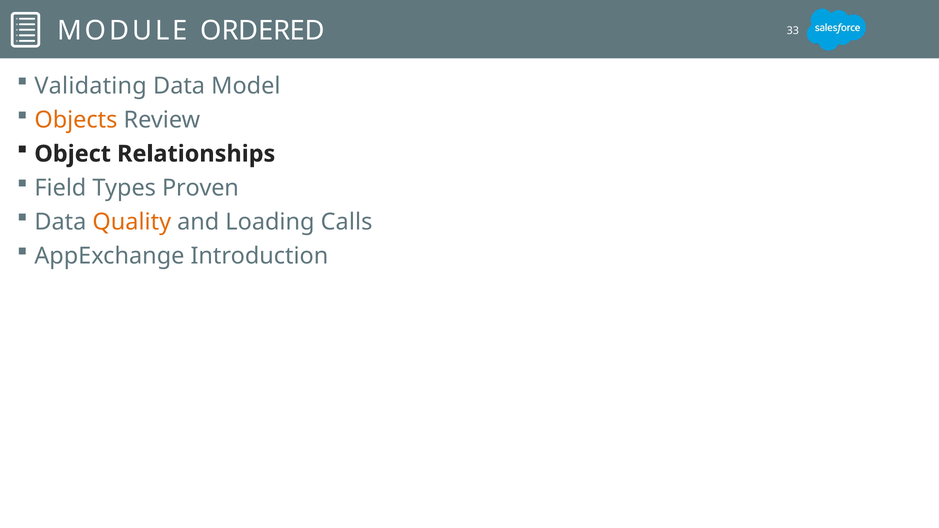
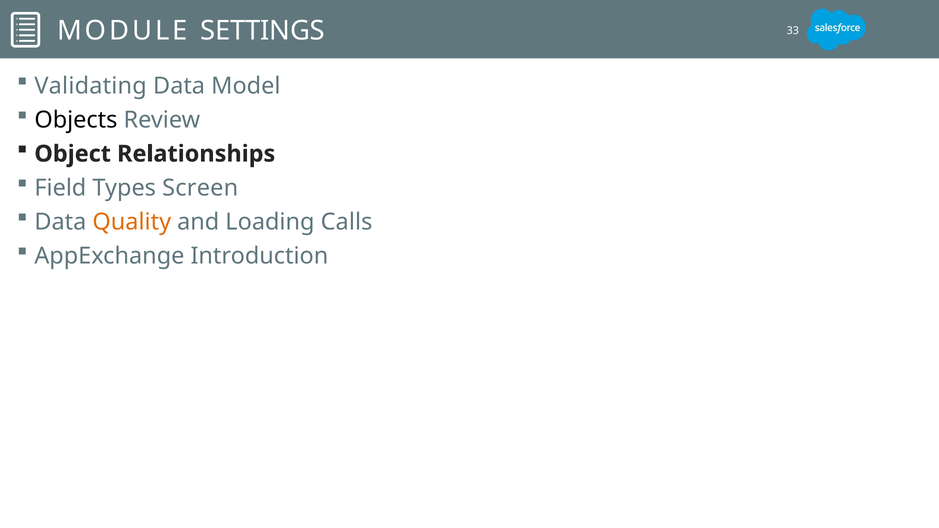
ORDERED: ORDERED -> SETTINGS
Objects colour: orange -> black
Proven: Proven -> Screen
